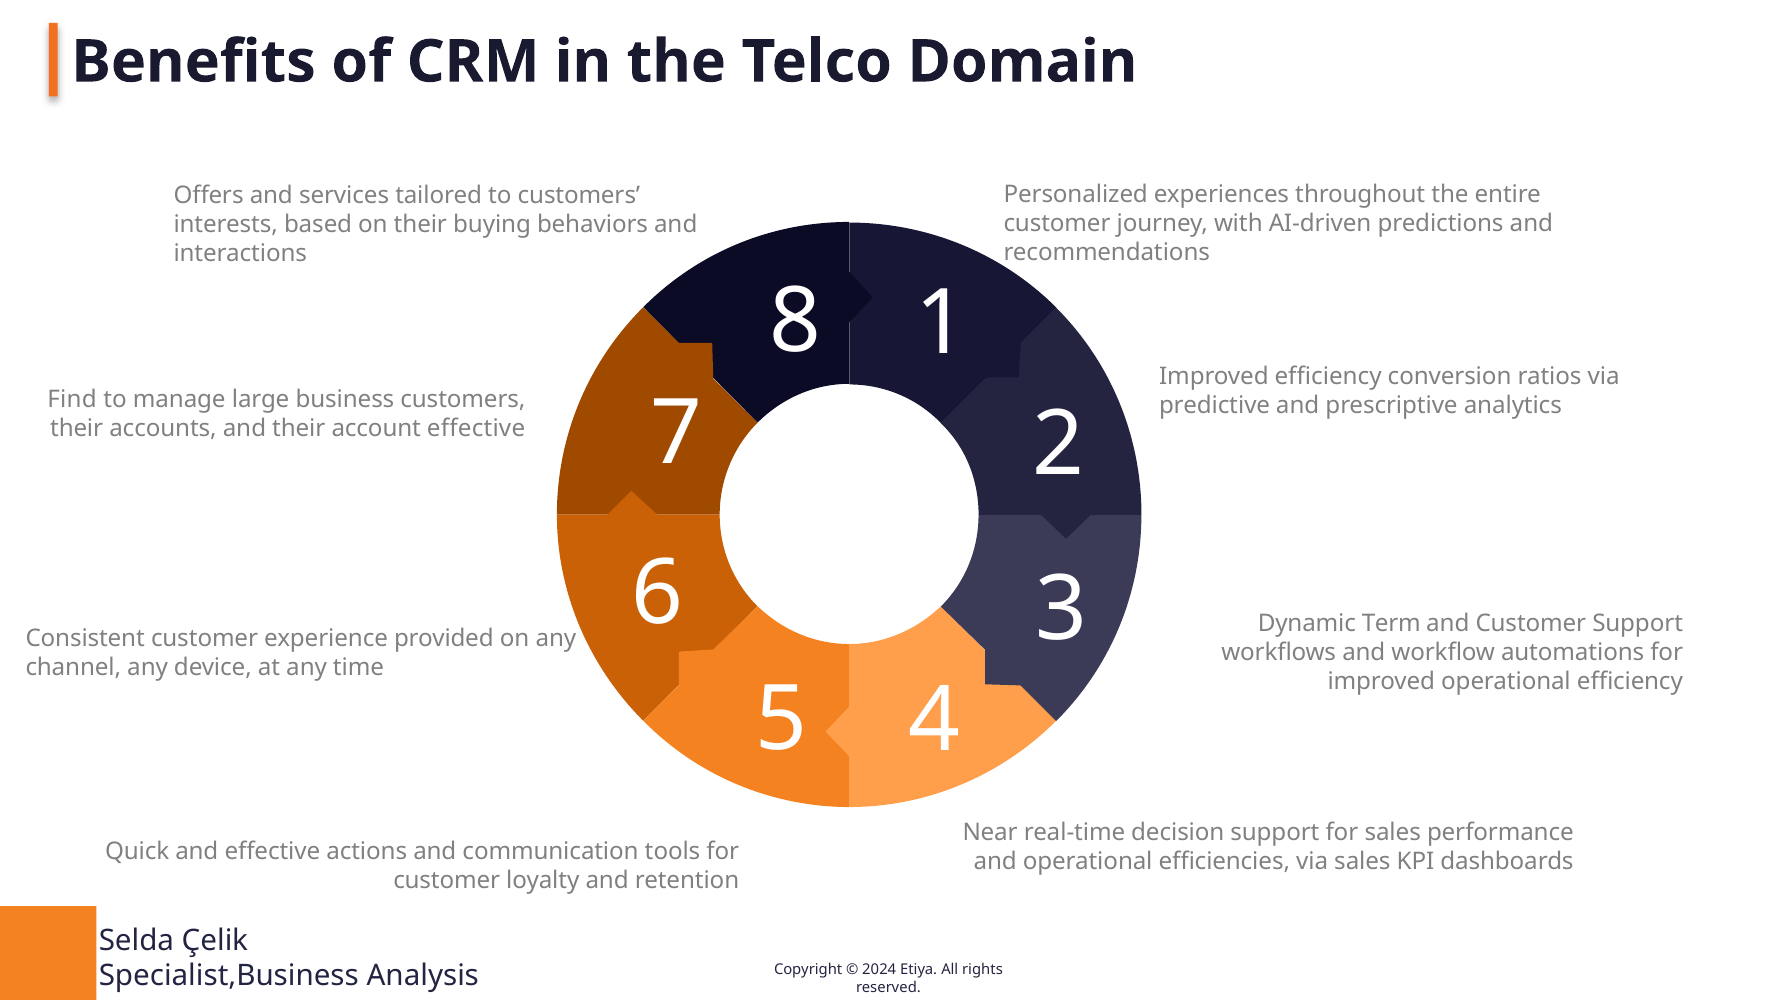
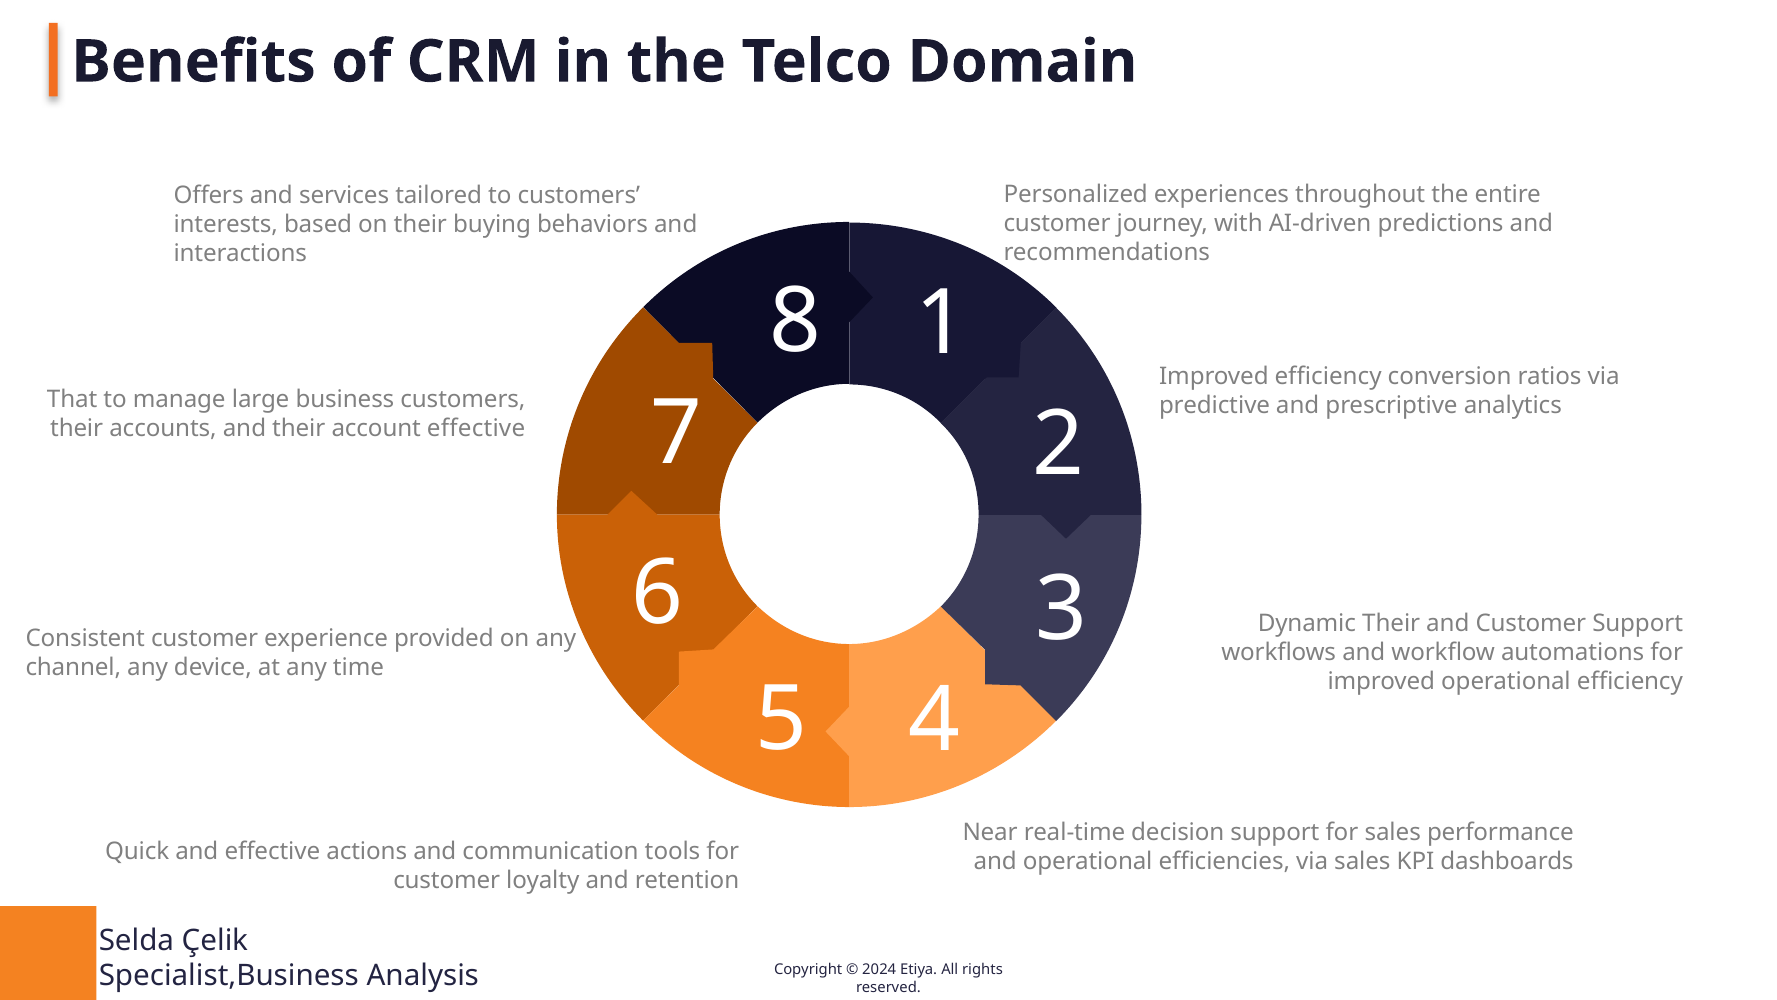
Find: Find -> That
Dynamic Term: Term -> Their
